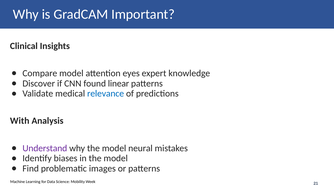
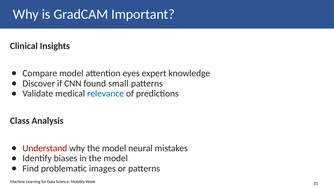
linear: linear -> small
With: With -> Class
Understand colour: purple -> red
